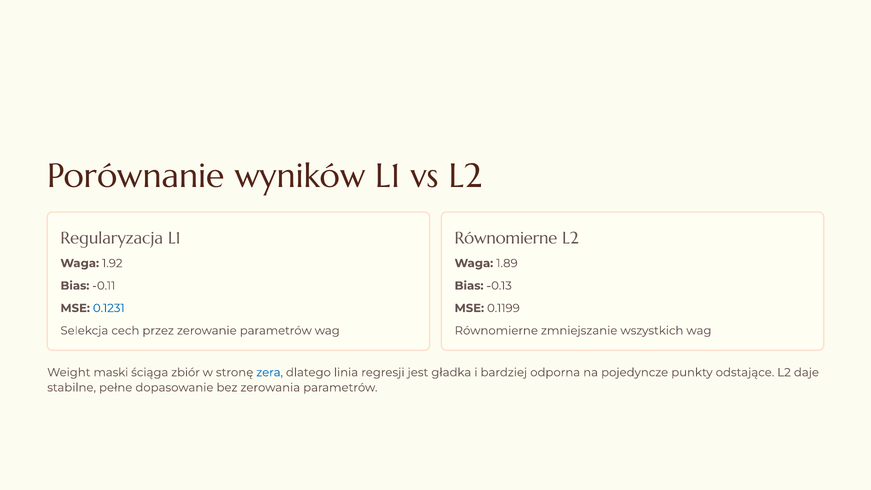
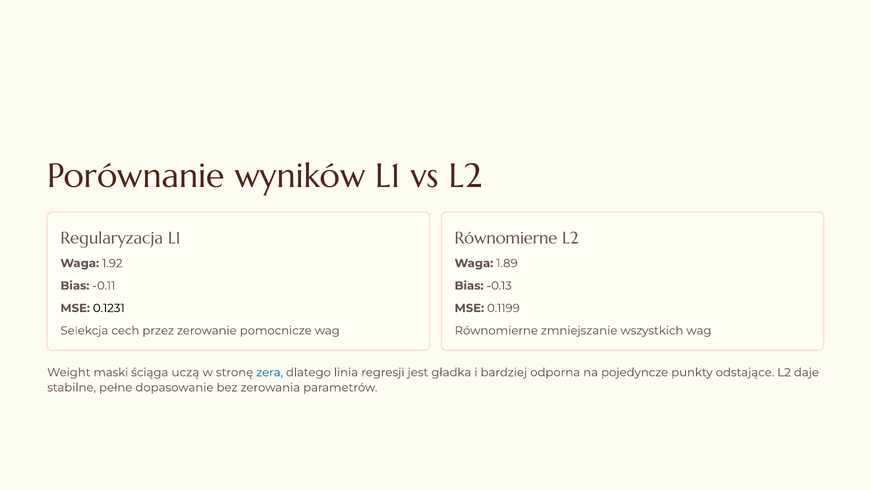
0.1231 colour: blue -> black
zerowanie parametrów: parametrów -> pomocnicze
zbiór: zbiór -> uczą
